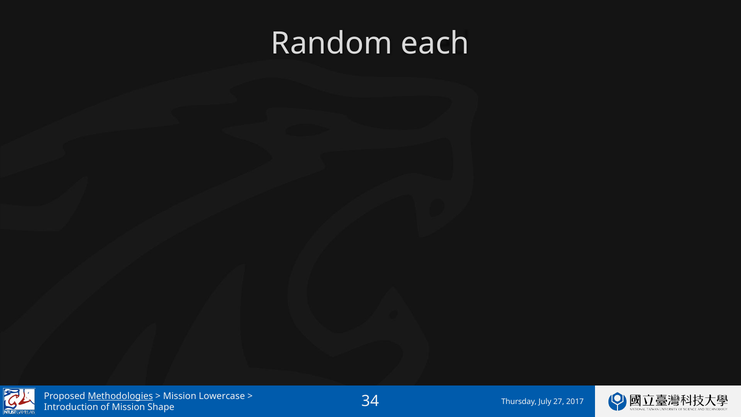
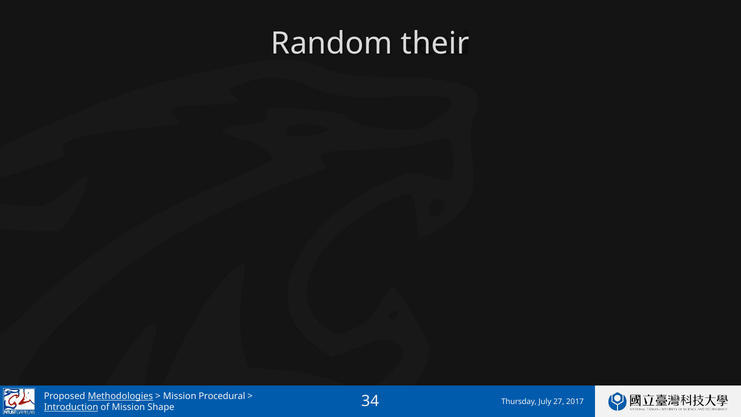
each: each -> their
Lowercase: Lowercase -> Procedural
Introduction underline: none -> present
